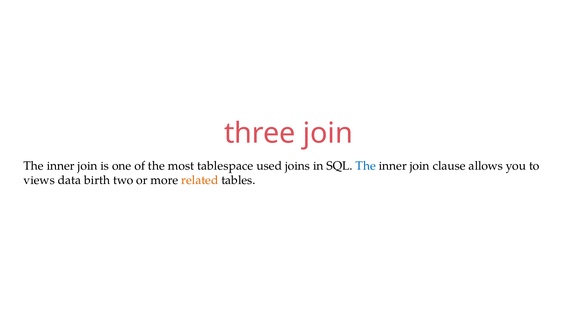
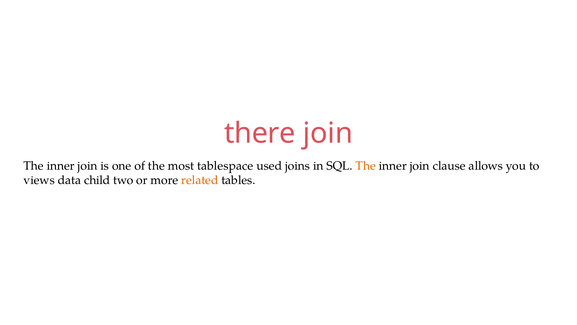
three: three -> there
The at (366, 166) colour: blue -> orange
birth: birth -> child
